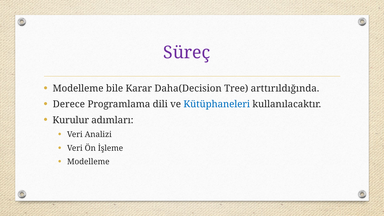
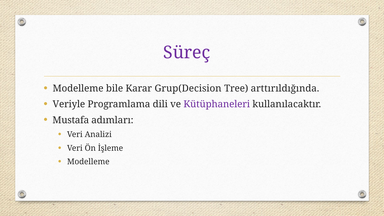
Daha(Decision: Daha(Decision -> Grup(Decision
Derece: Derece -> Veriyle
Kütüphaneleri colour: blue -> purple
Kurulur: Kurulur -> Mustafa
